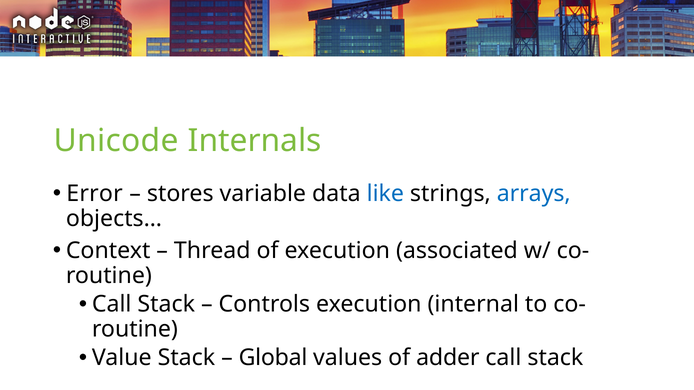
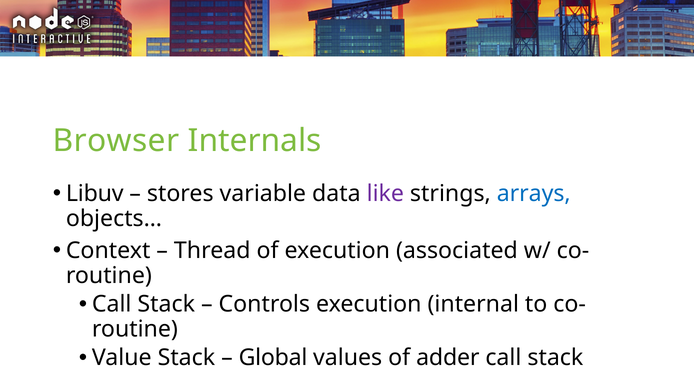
Unicode: Unicode -> Browser
Error: Error -> Libuv
like colour: blue -> purple
